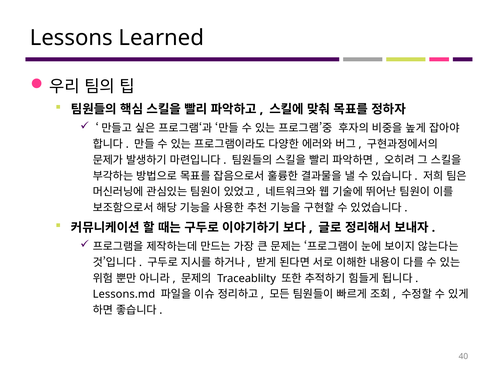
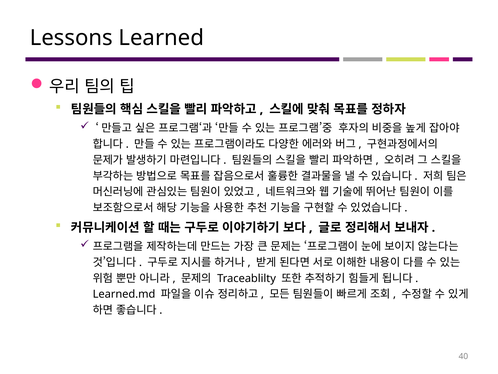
Lessons.md: Lessons.md -> Learned.md
